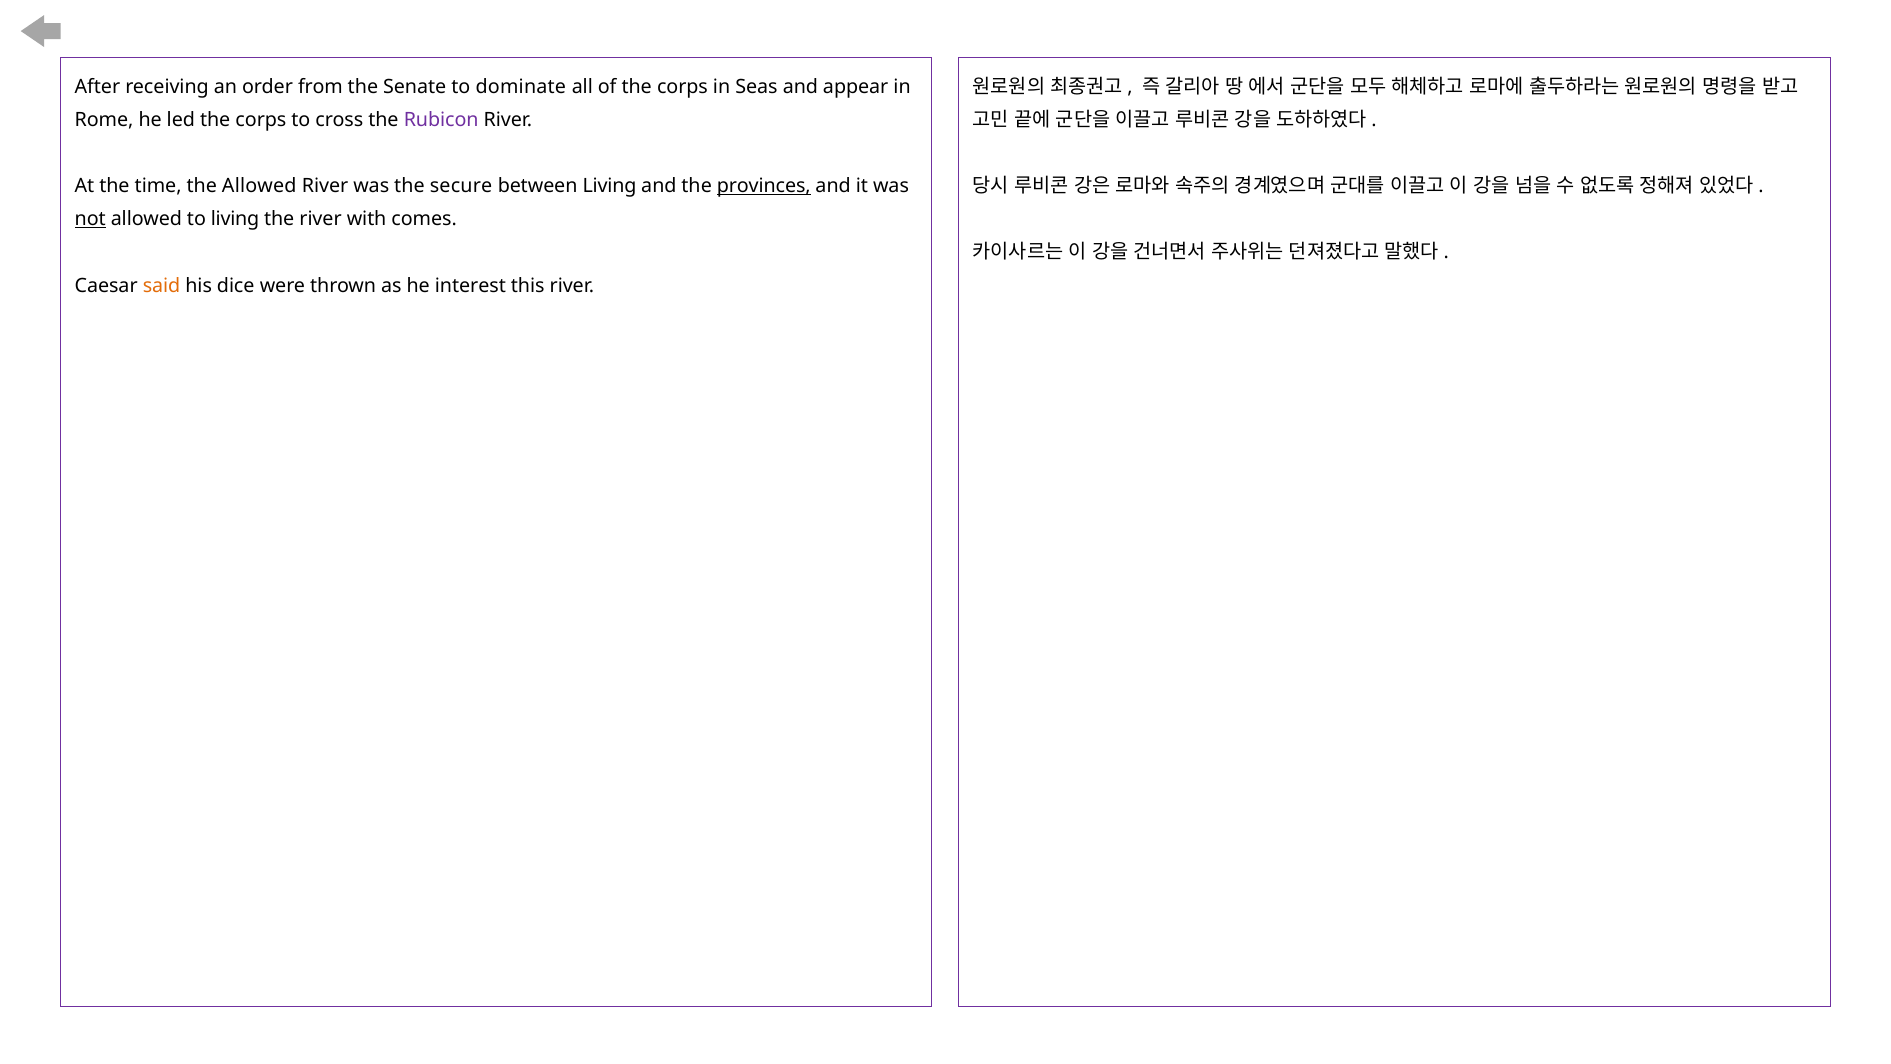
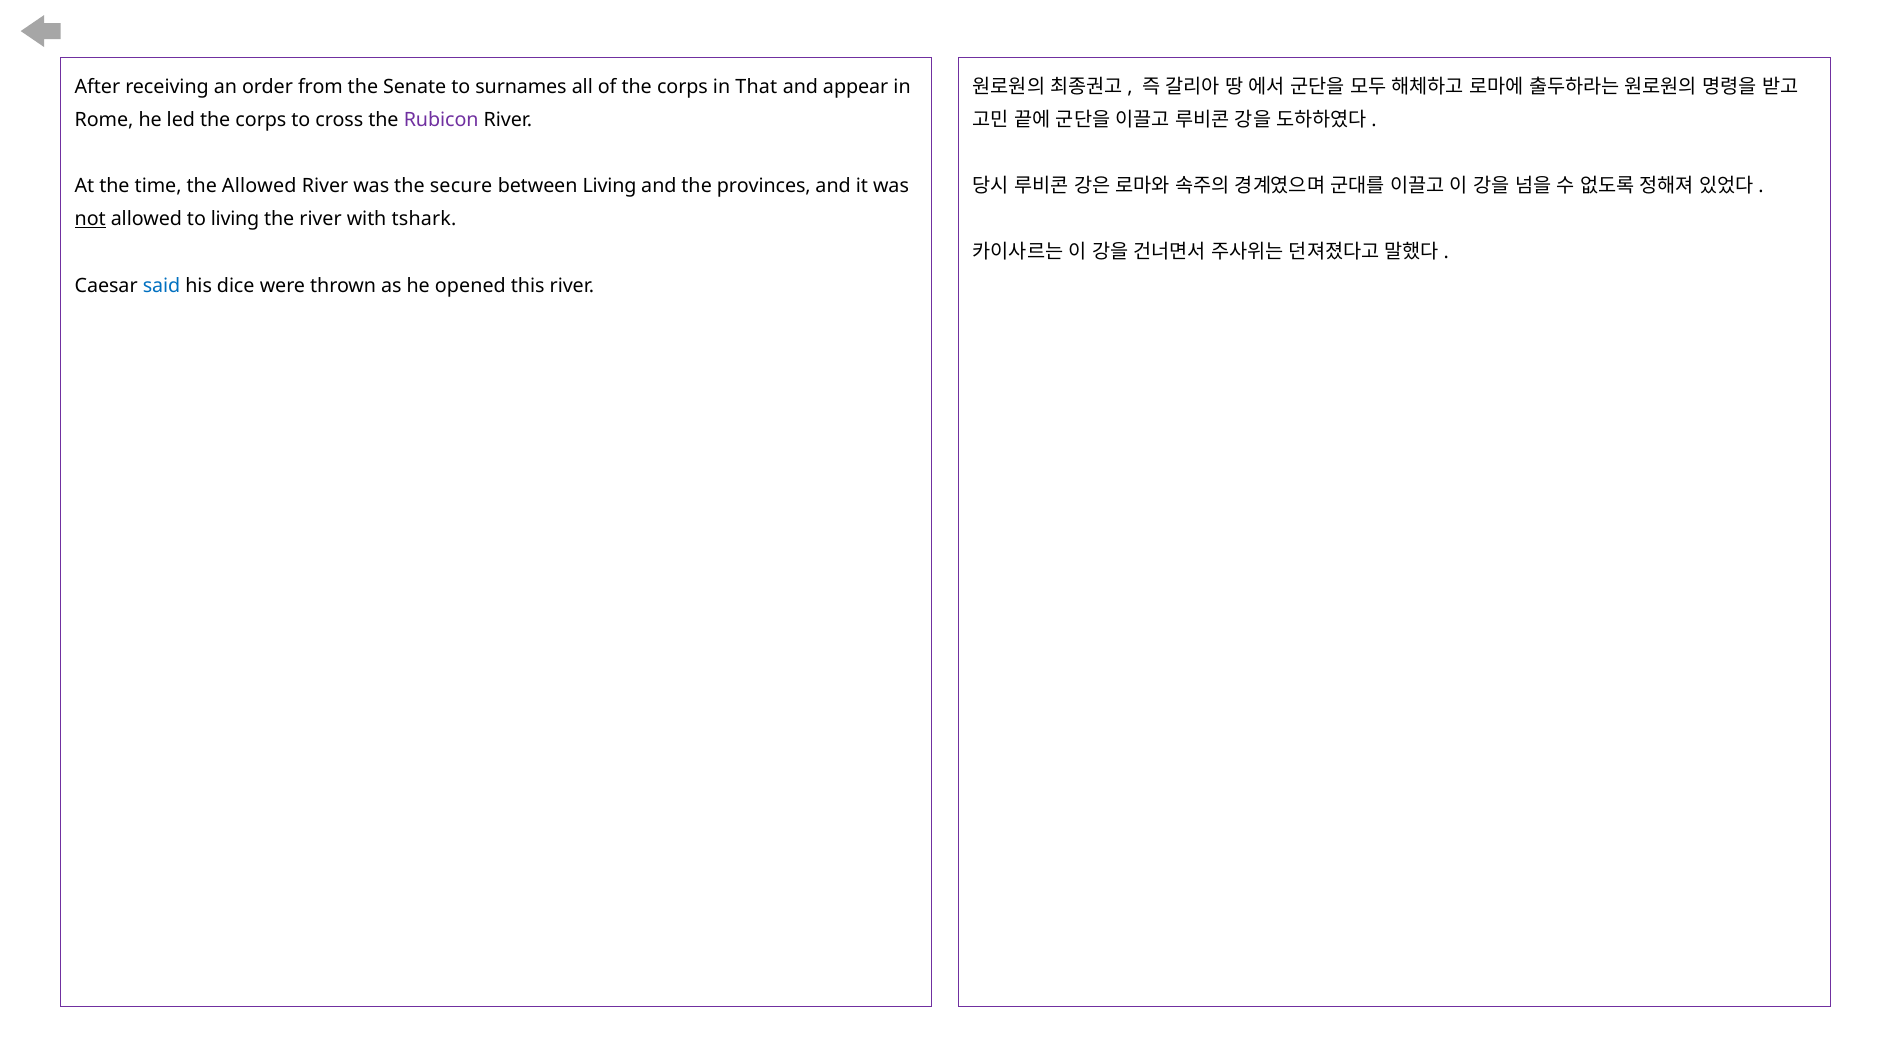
dominate: dominate -> surnames
Seas: Seas -> That
provinces underline: present -> none
comes: comes -> tshark
said colour: orange -> blue
interest: interest -> opened
